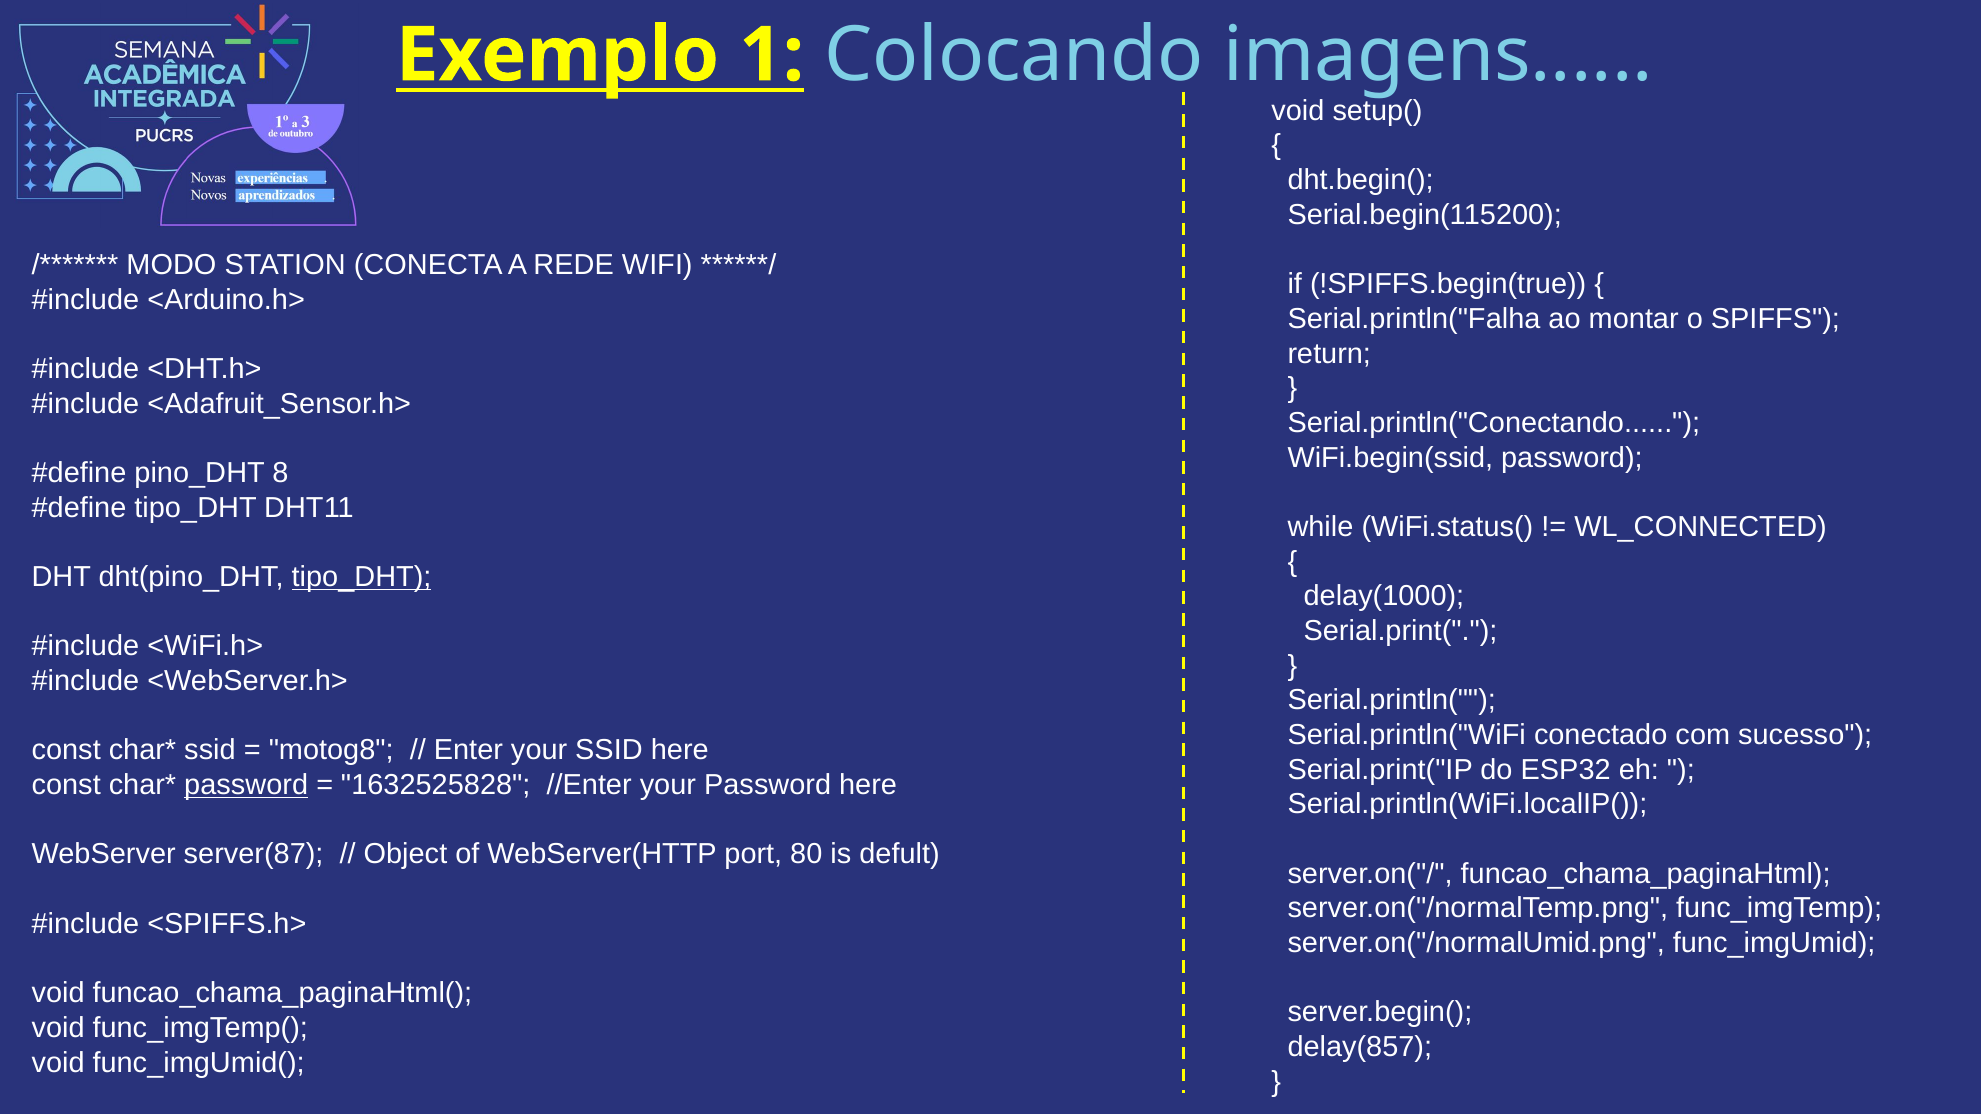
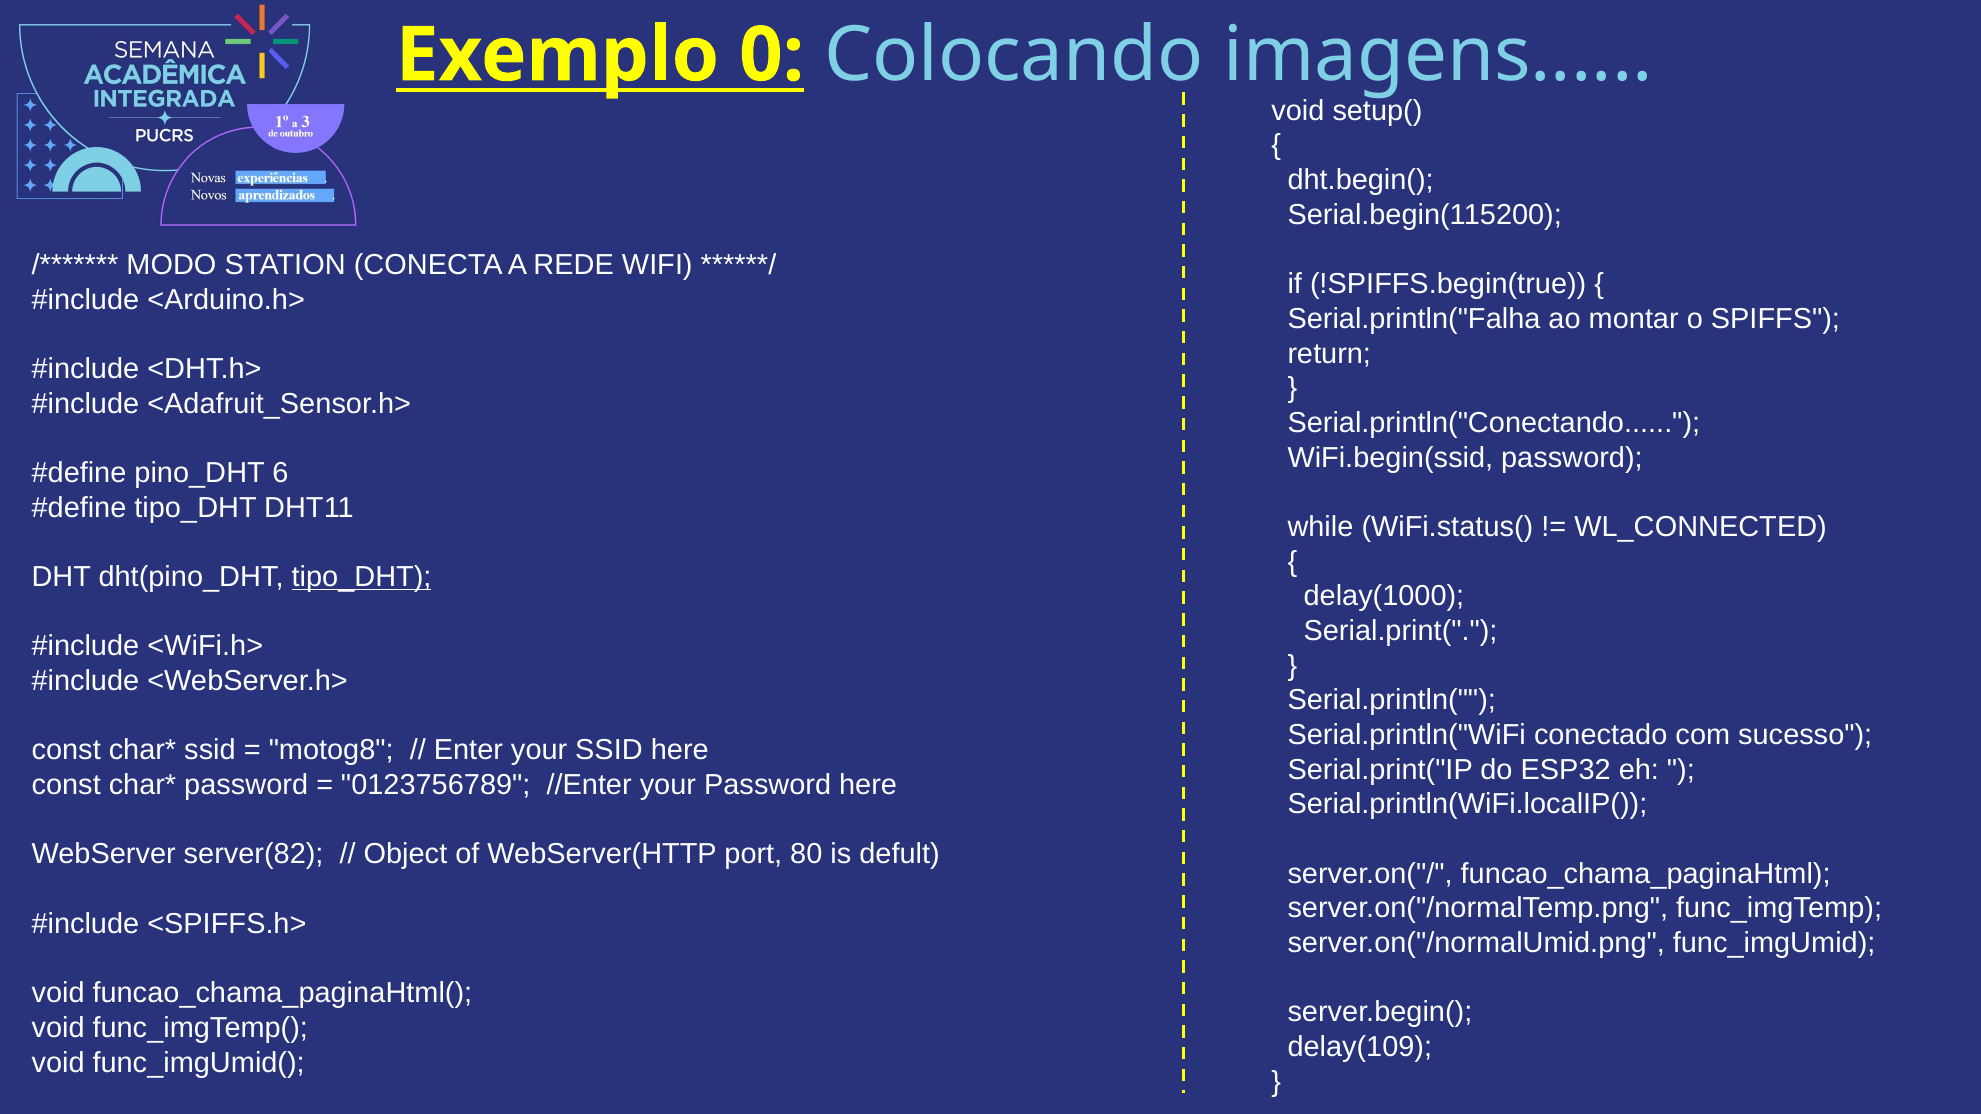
1: 1 -> 0
8: 8 -> 6
password at (246, 785) underline: present -> none
1632525828: 1632525828 -> 0123756789
server(87: server(87 -> server(82
delay(857: delay(857 -> delay(109
